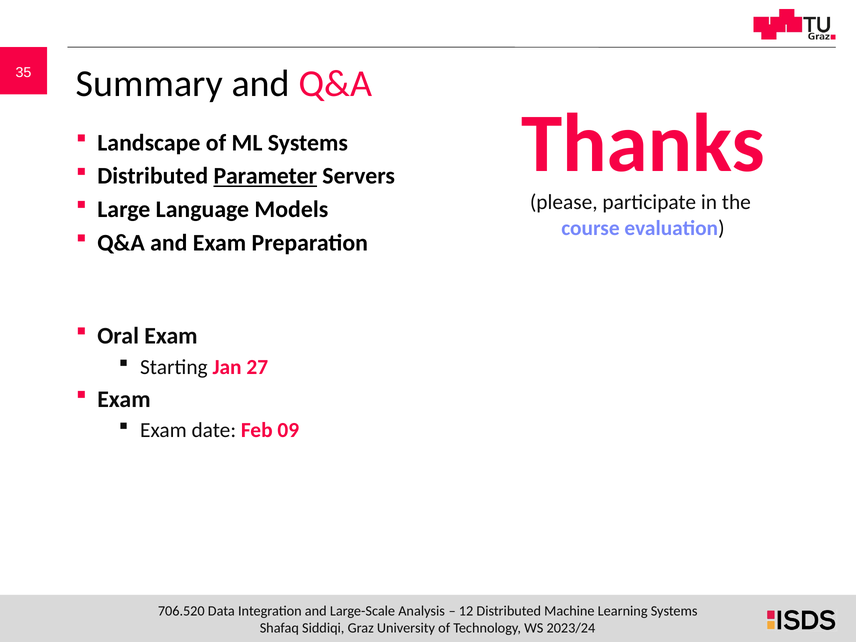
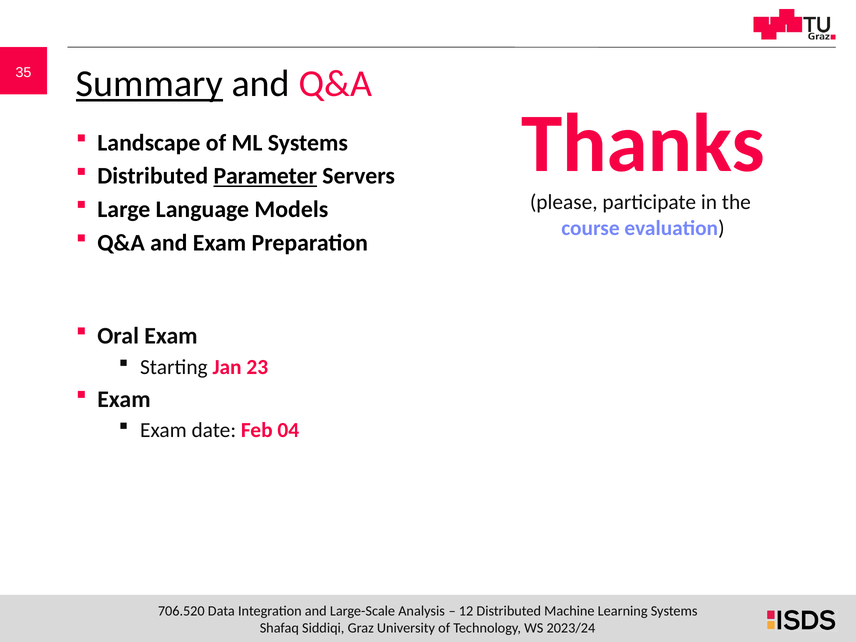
Summary underline: none -> present
27: 27 -> 23
09: 09 -> 04
